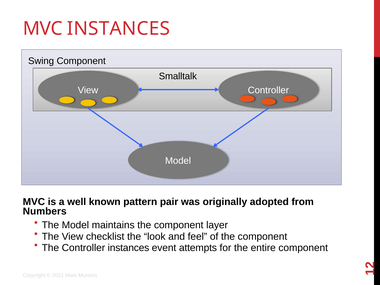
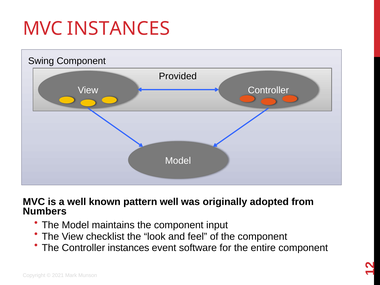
Smalltalk: Smalltalk -> Provided
pattern pair: pair -> well
layer: layer -> input
attempts: attempts -> software
